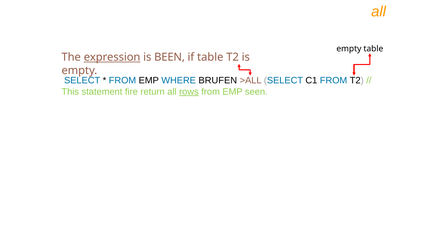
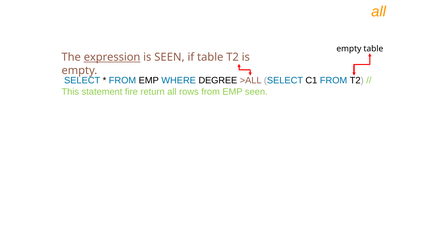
is BEEN: BEEN -> SEEN
BRUFEN: BRUFEN -> DEGREE
rows underline: present -> none
